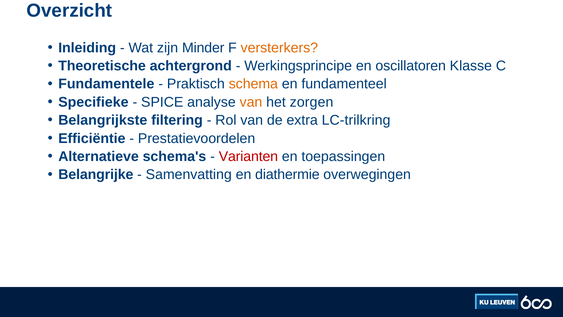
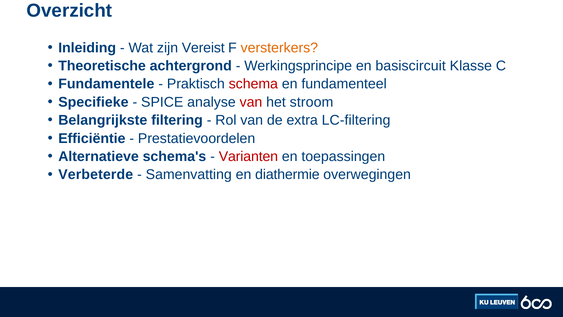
Minder: Minder -> Vereist
oscillatoren: oscillatoren -> basiscircuit
schema colour: orange -> red
van at (251, 102) colour: orange -> red
zorgen: zorgen -> stroom
LC-trilkring: LC-trilkring -> LC-filtering
Belangrijke: Belangrijke -> Verbeterde
